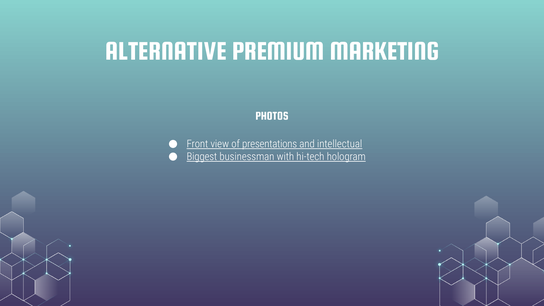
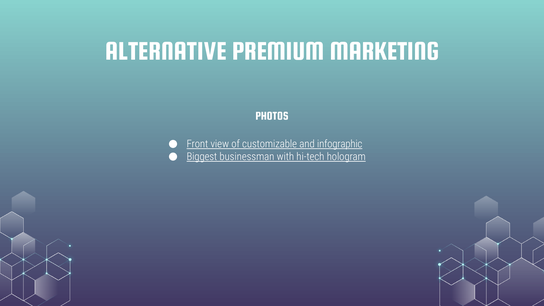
presentations: presentations -> customizable
intellectual: intellectual -> infographic
